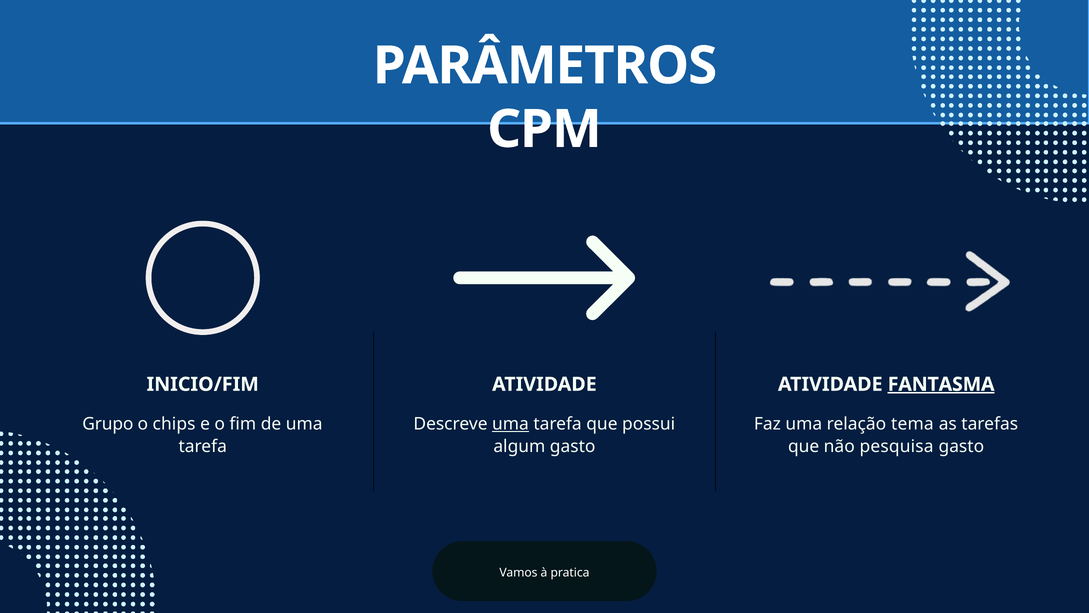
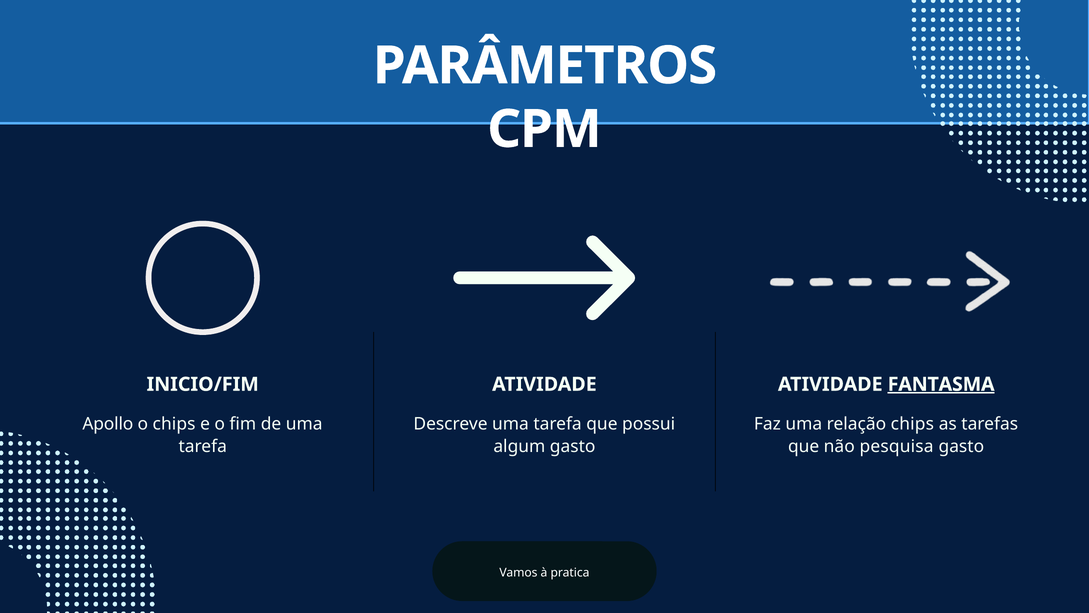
Grupo: Grupo -> Apollo
uma at (510, 424) underline: present -> none
relação tema: tema -> chips
